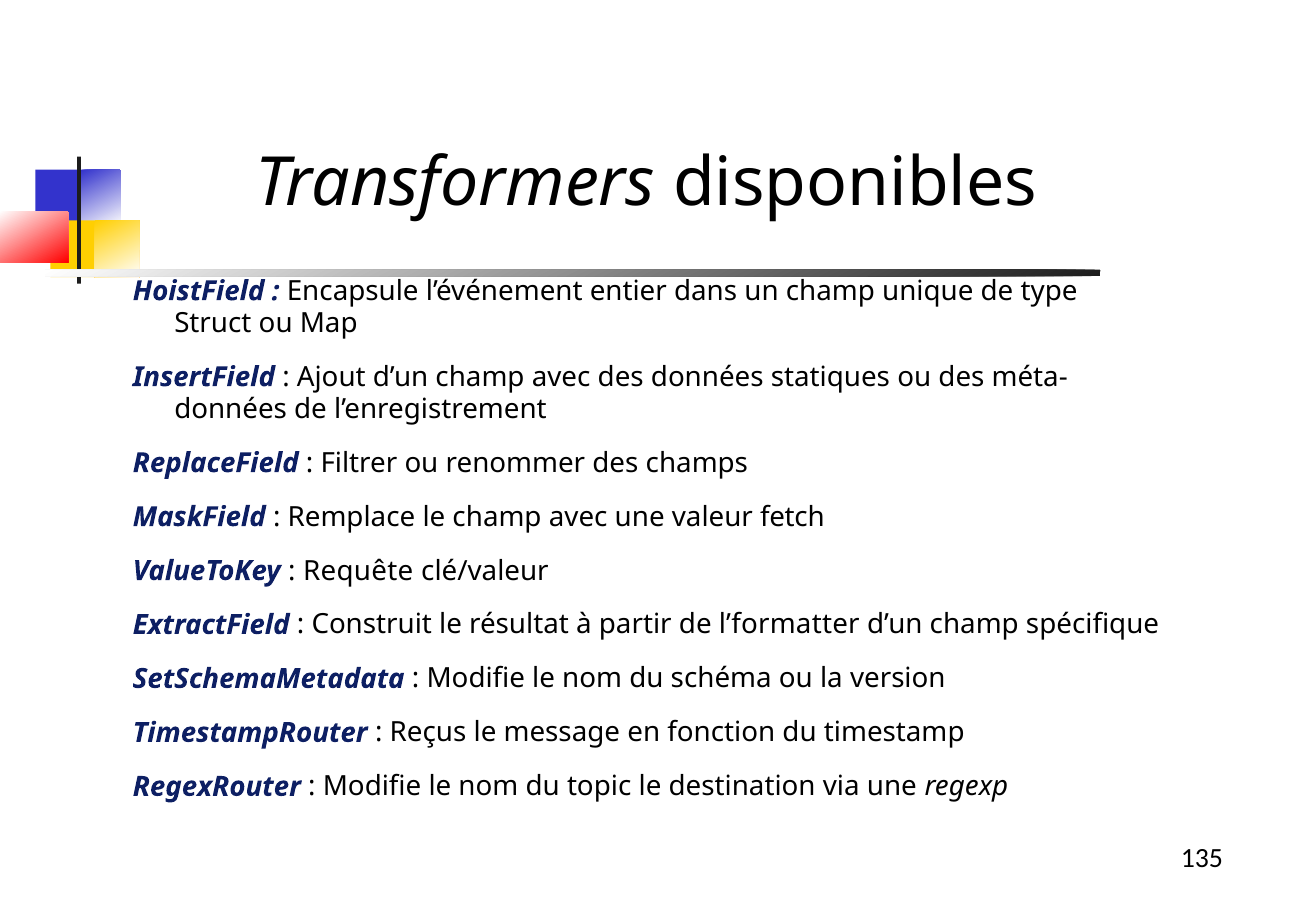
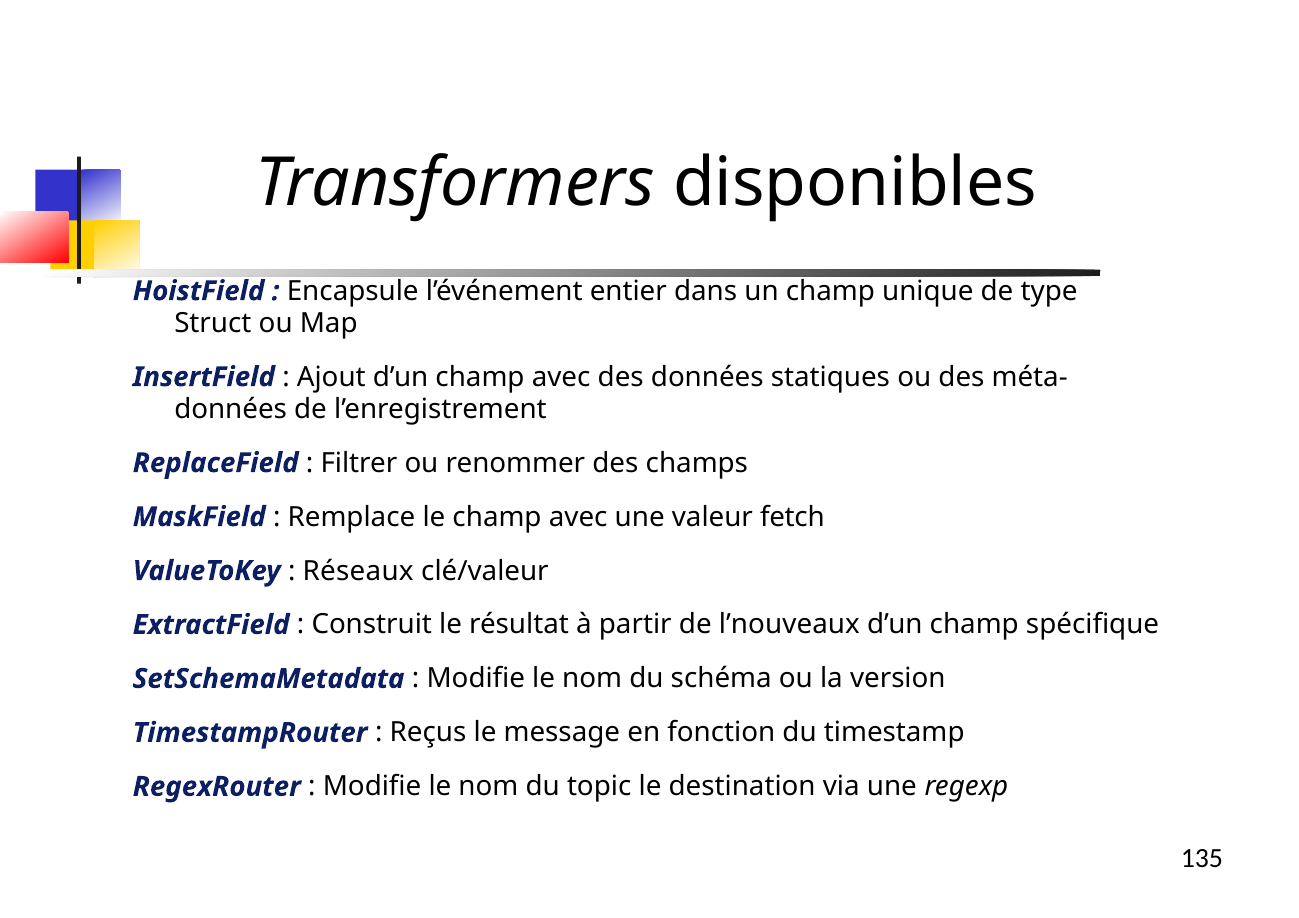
Requête: Requête -> Réseaux
l’formatter: l’formatter -> l’nouveaux
